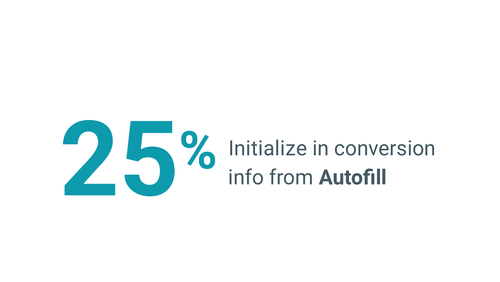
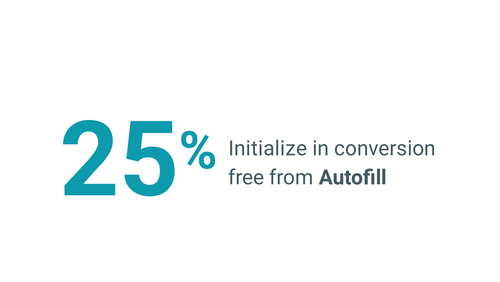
info: info -> free
